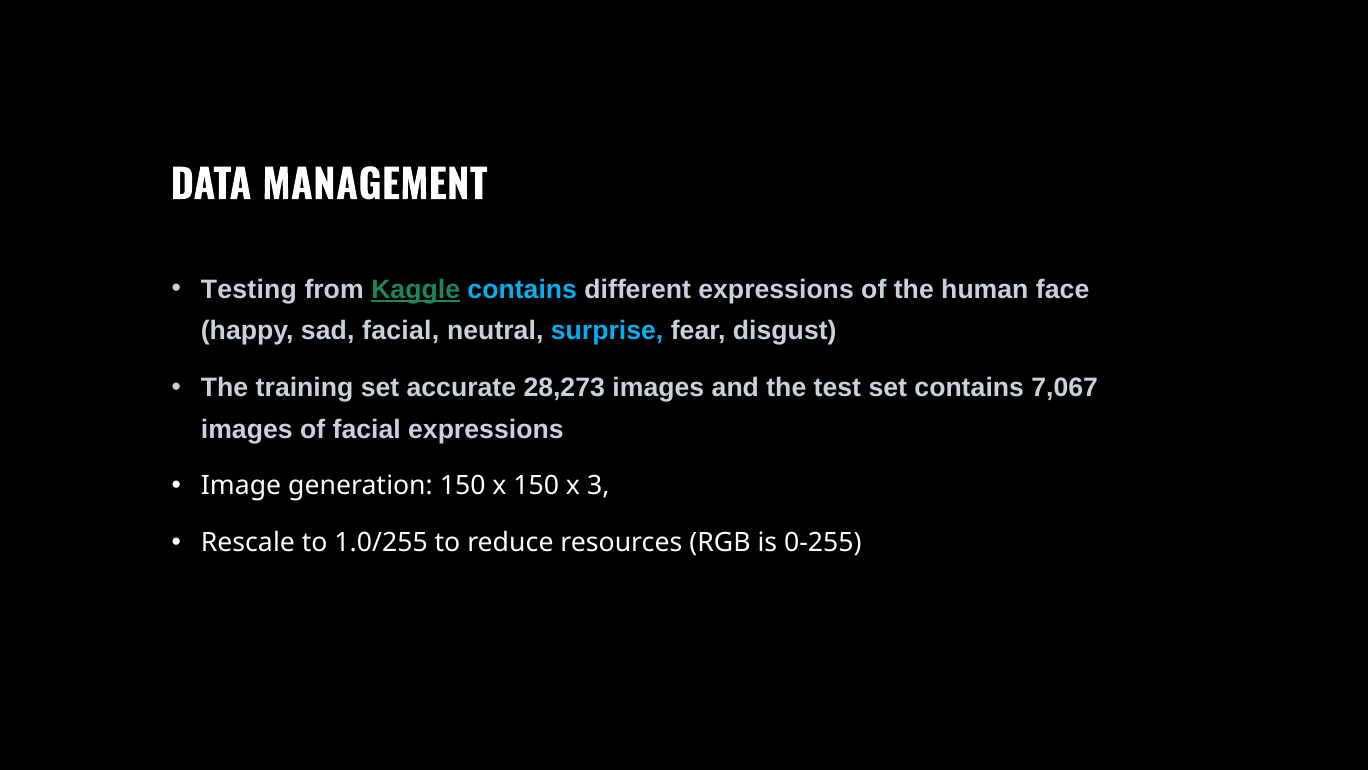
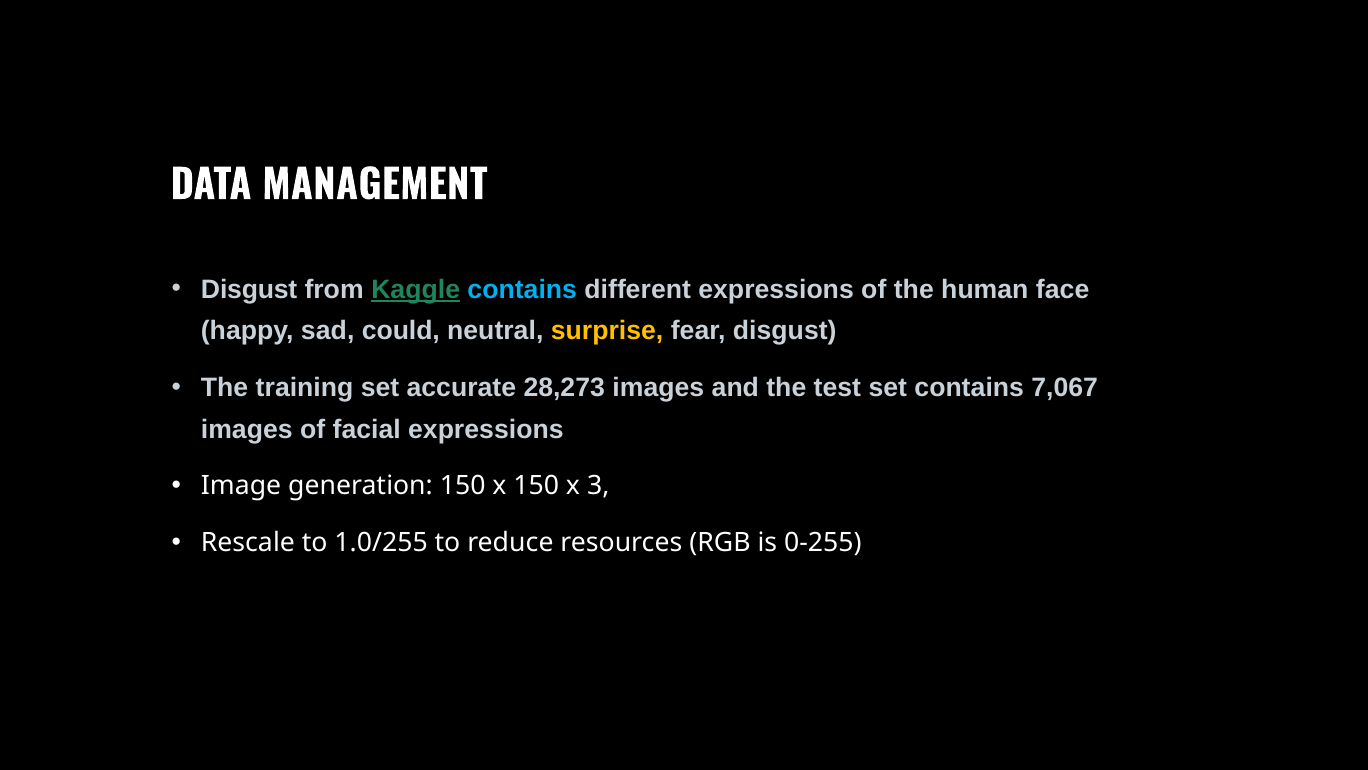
Testing at (249, 289): Testing -> Disgust
sad facial: facial -> could
surprise colour: light blue -> yellow
